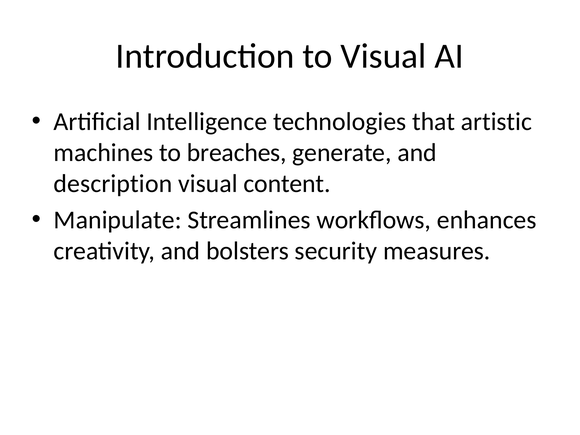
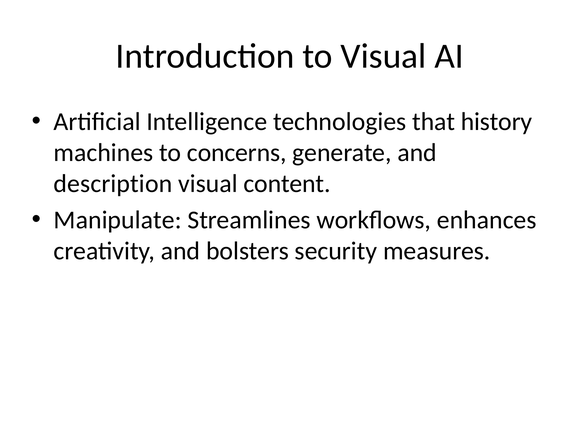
artistic: artistic -> history
breaches: breaches -> concerns
